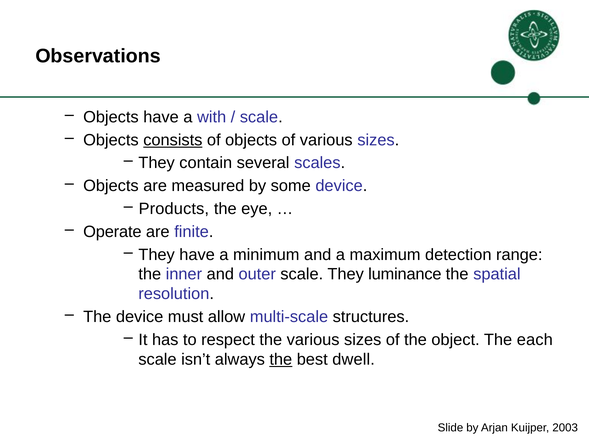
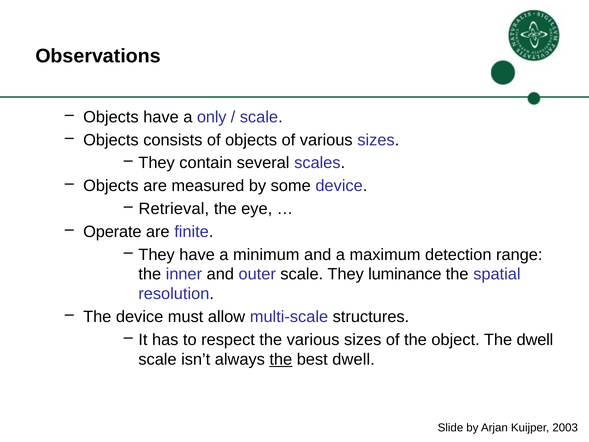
with: with -> only
consists underline: present -> none
Products: Products -> Retrieval
The each: each -> dwell
